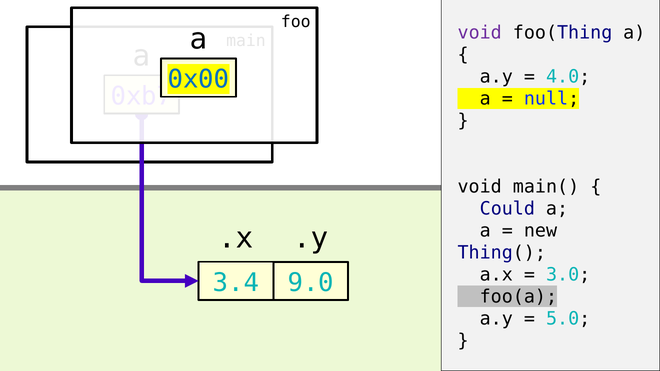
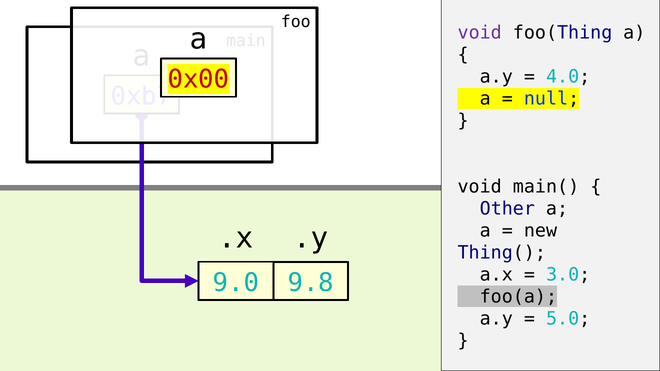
0x00 colour: blue -> red
Could: Could -> Other
3.4: 3.4 -> 9.0
9.0: 9.0 -> 9.8
